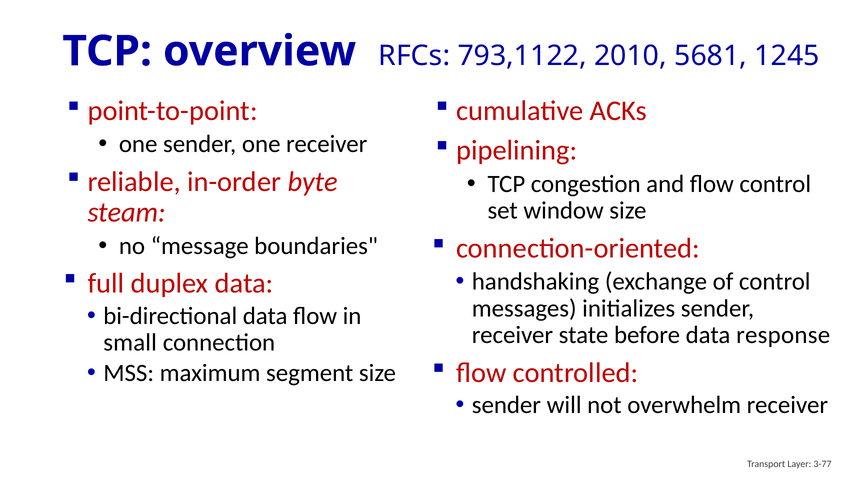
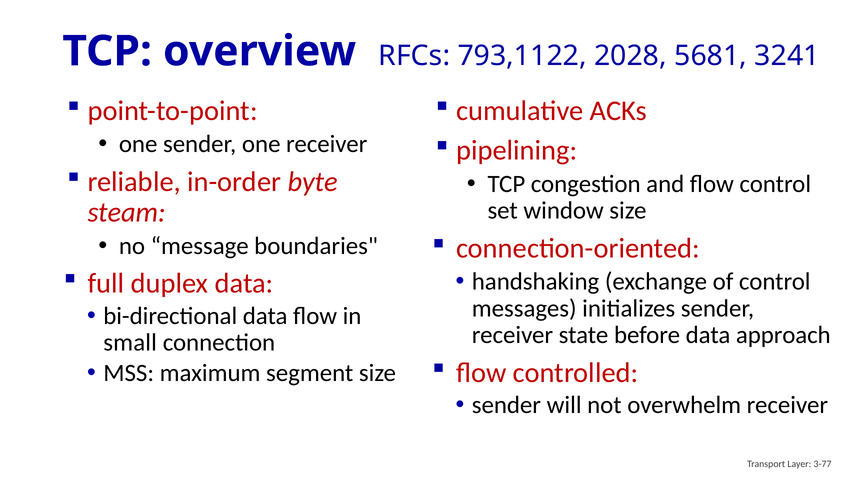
2010: 2010 -> 2028
1245: 1245 -> 3241
response: response -> approach
